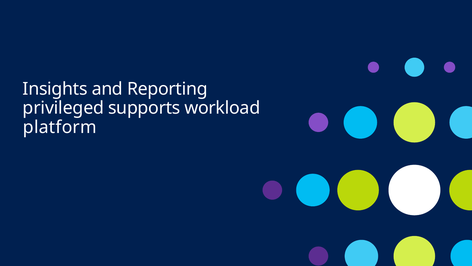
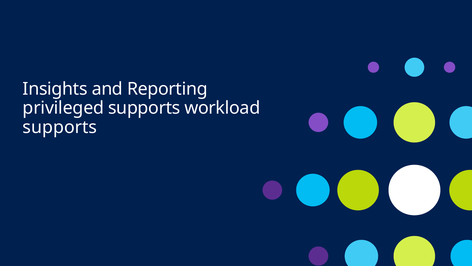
platform at (60, 127): platform -> supports
